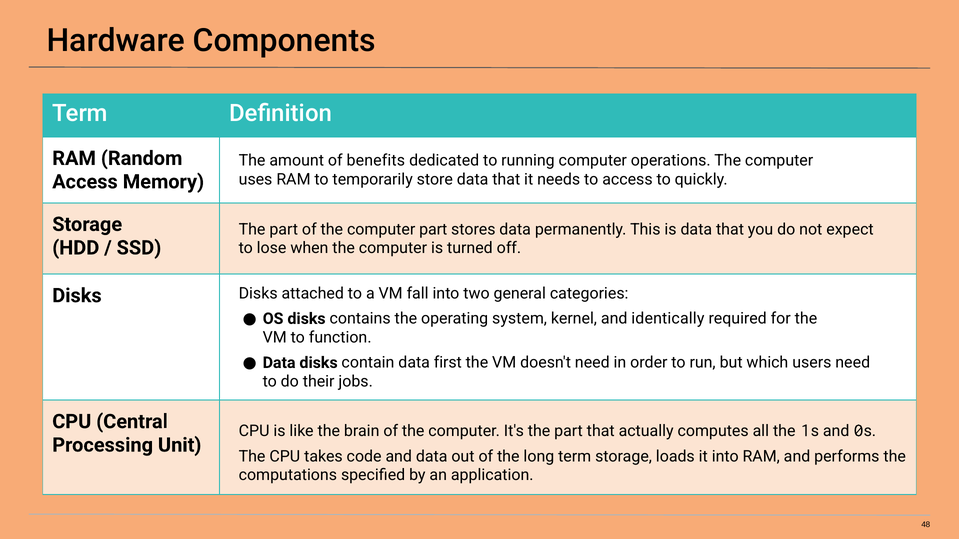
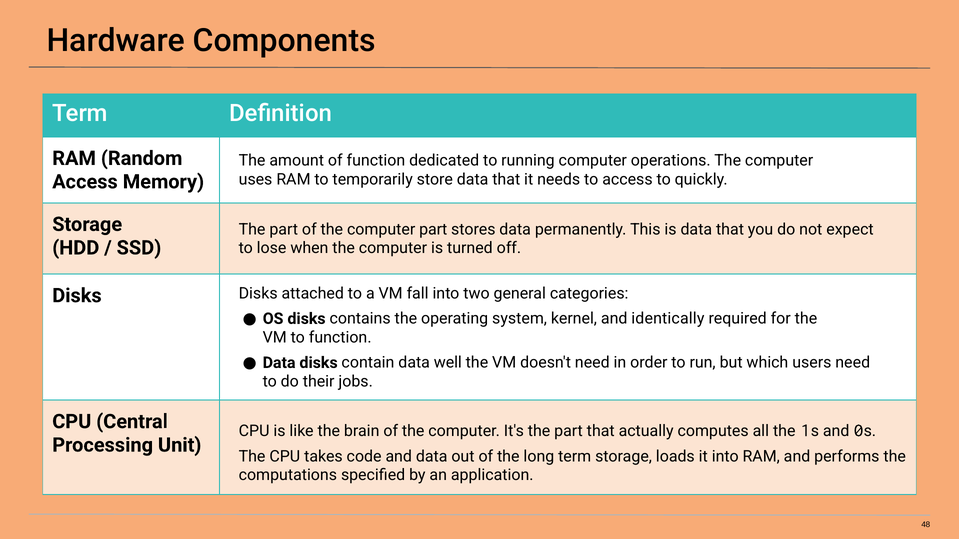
of benefits: benefits -> function
first: first -> well
